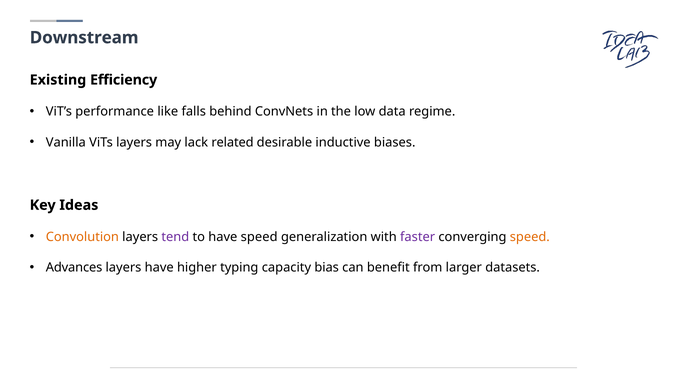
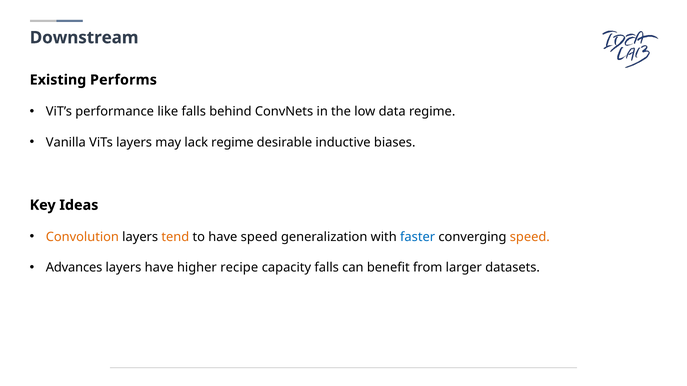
Efficiency: Efficiency -> Performs
lack related: related -> regime
tend colour: purple -> orange
faster colour: purple -> blue
typing: typing -> recipe
capacity bias: bias -> falls
